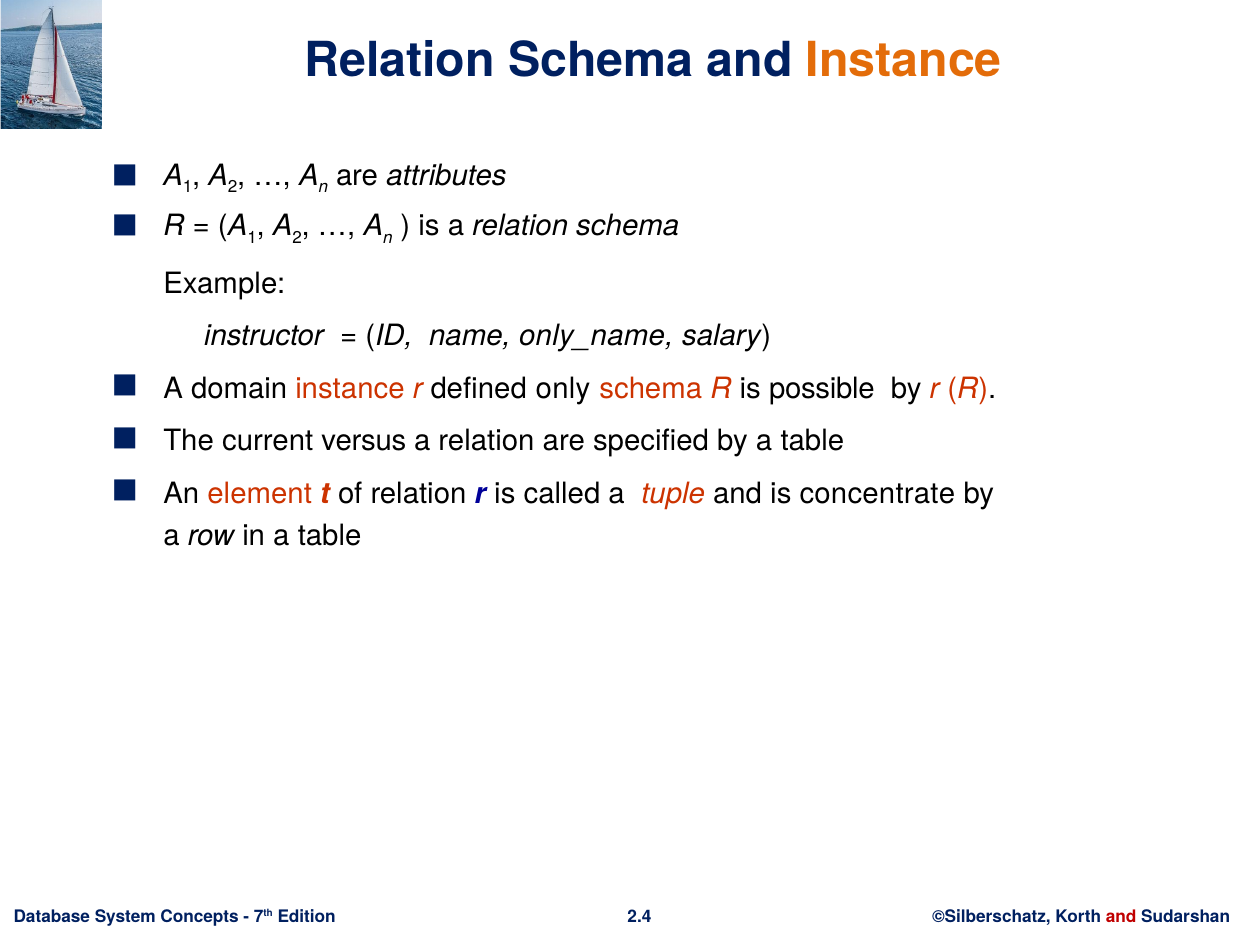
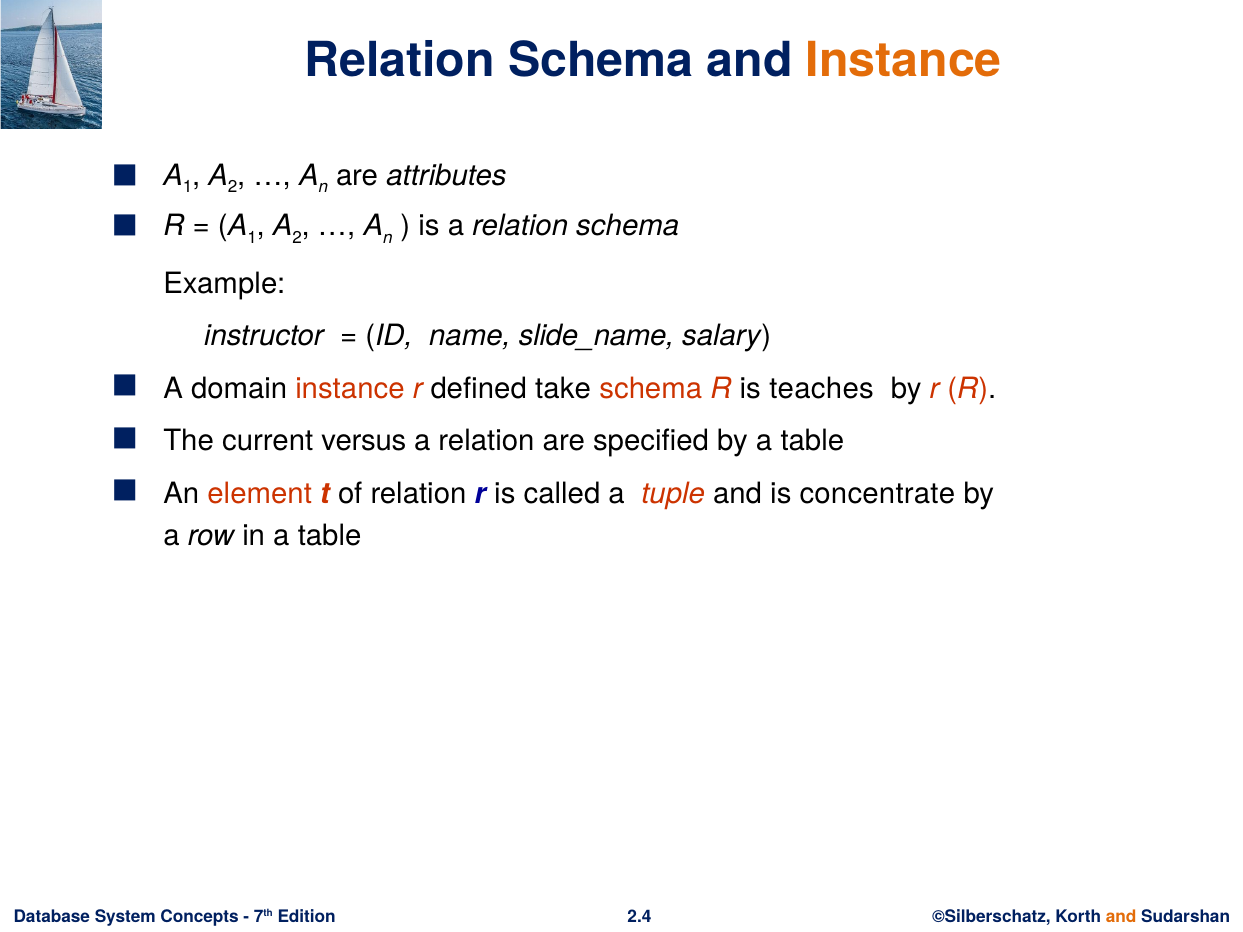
only_name: only_name -> slide_name
only: only -> take
possible: possible -> teaches
and at (1121, 917) colour: red -> orange
